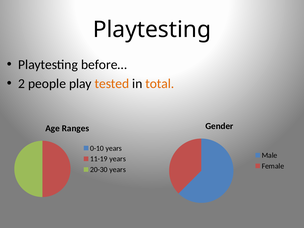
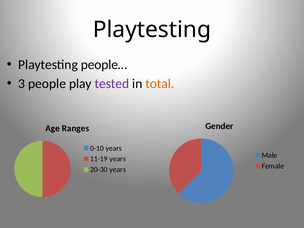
before…: before… -> people…
2: 2 -> 3
tested colour: orange -> purple
